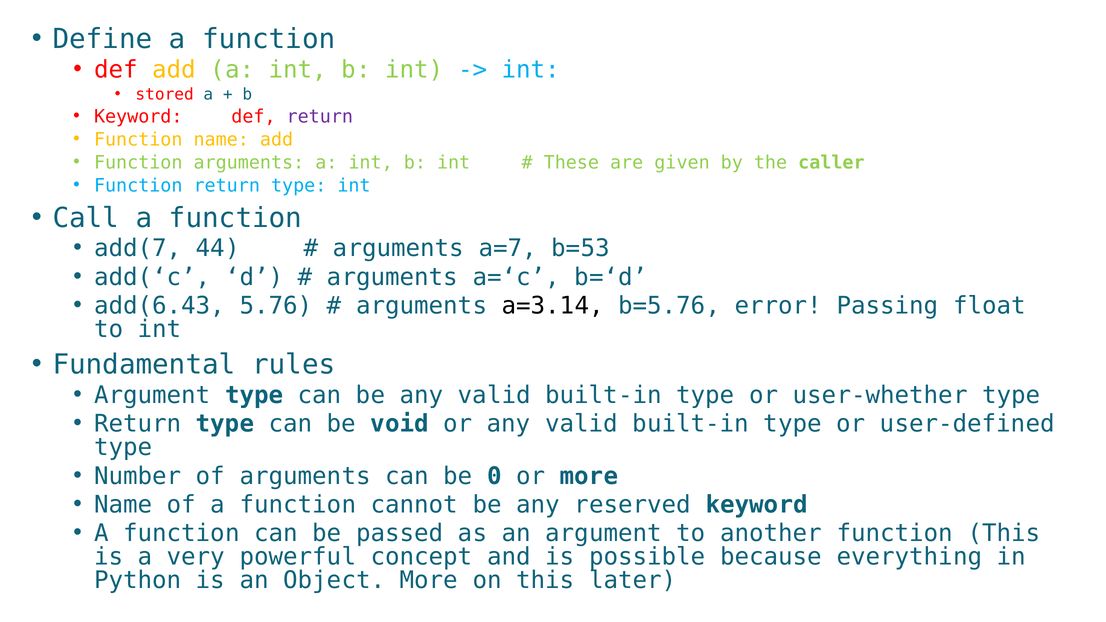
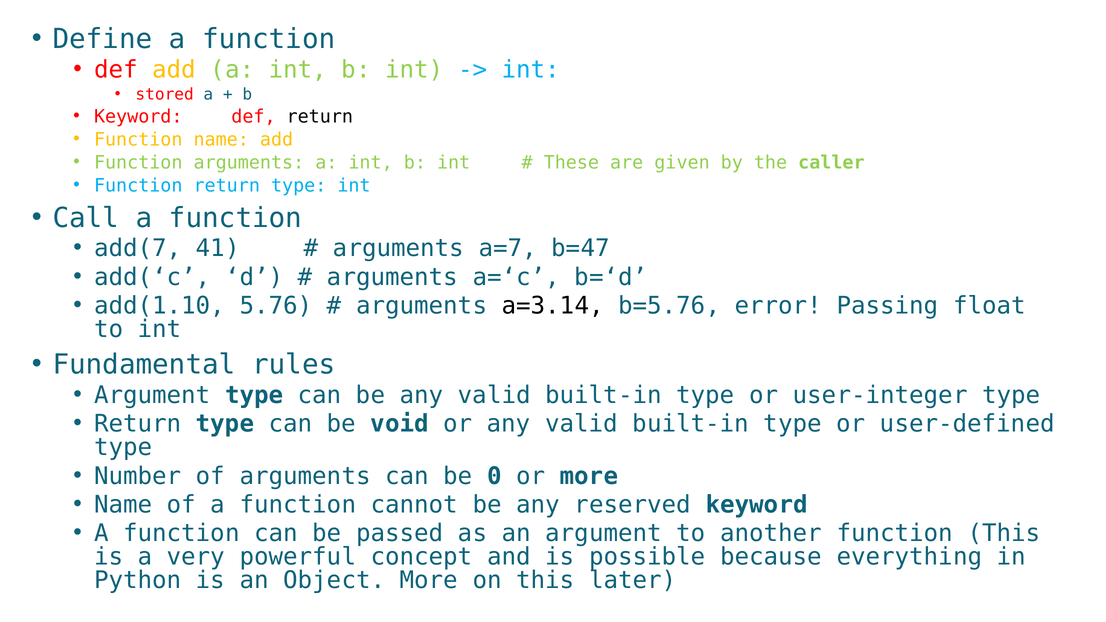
return at (320, 117) colour: purple -> black
44: 44 -> 41
b=53: b=53 -> b=47
add(6.43: add(6.43 -> add(1.10
user-whether: user-whether -> user-integer
